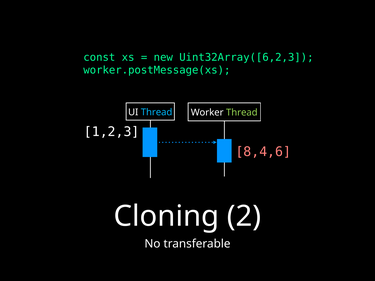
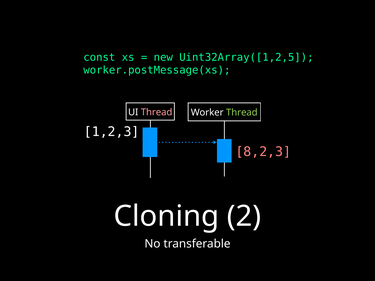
Uint32Array([6,2,3: Uint32Array([6,2,3 -> Uint32Array([1,2,5
Thread at (157, 112) colour: light blue -> pink
8,4,6: 8,4,6 -> 8,2,3
